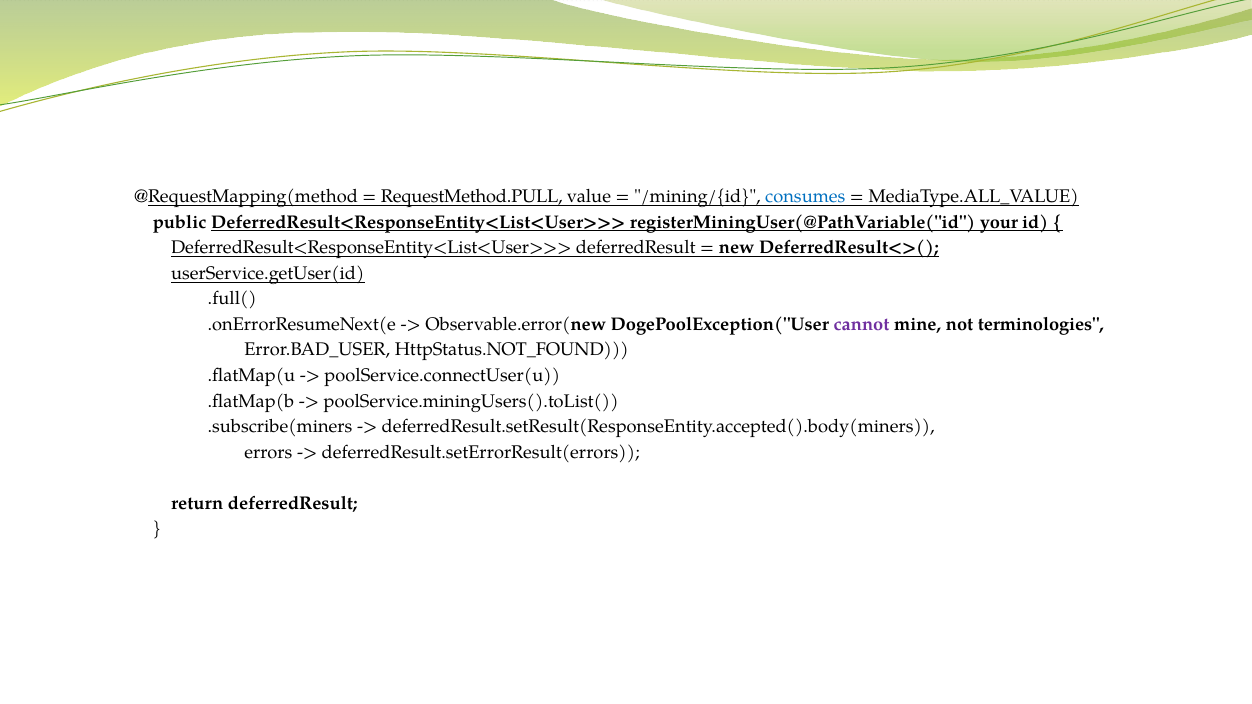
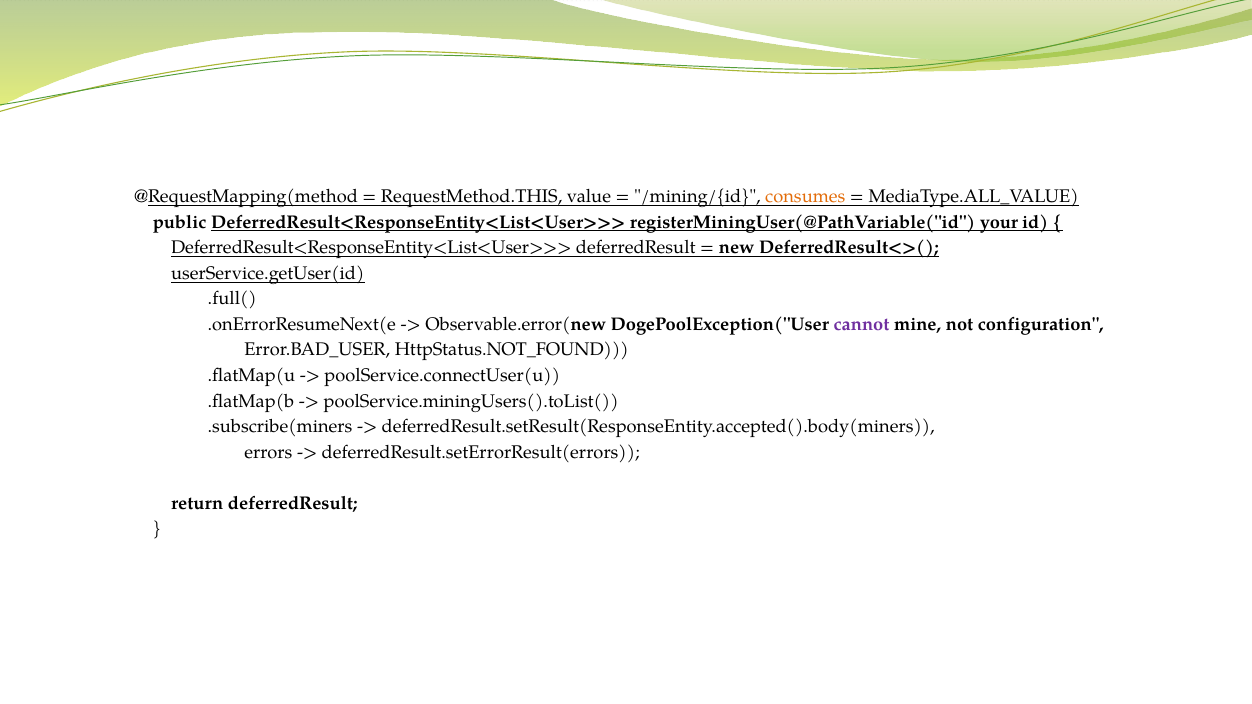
RequestMethod.PULL: RequestMethod.PULL -> RequestMethod.THIS
consumes colour: blue -> orange
terminologies: terminologies -> configuration
